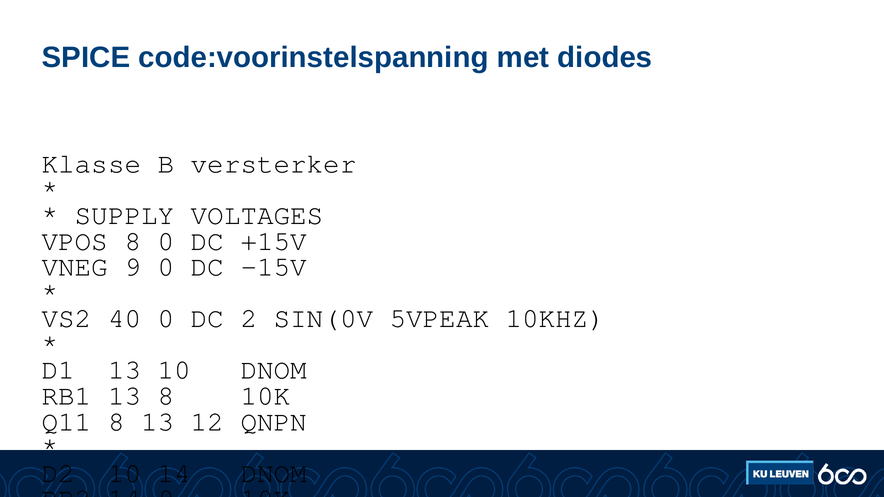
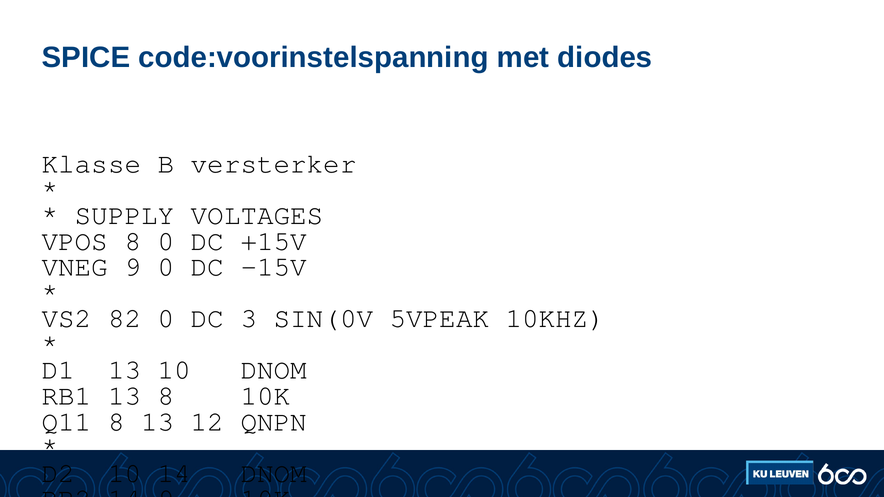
40: 40 -> 82
2: 2 -> 3
